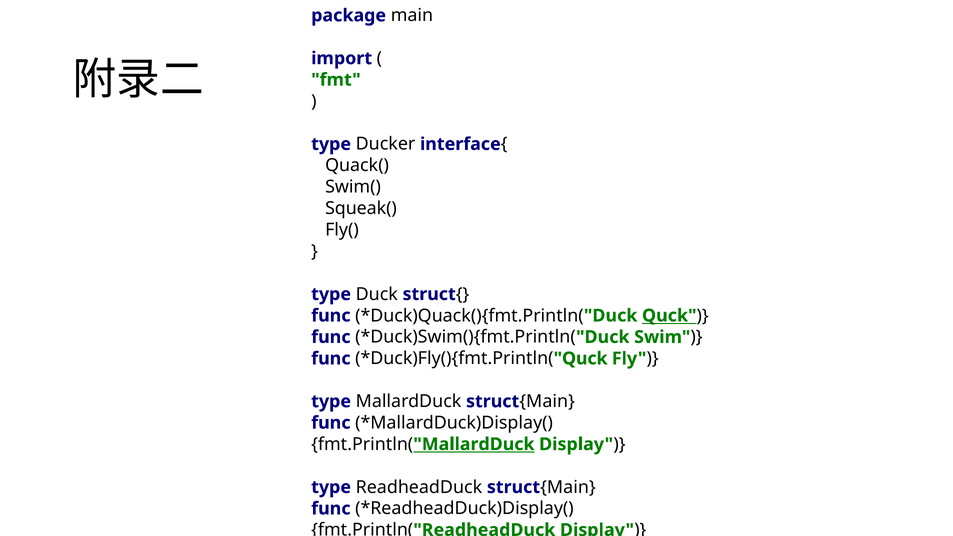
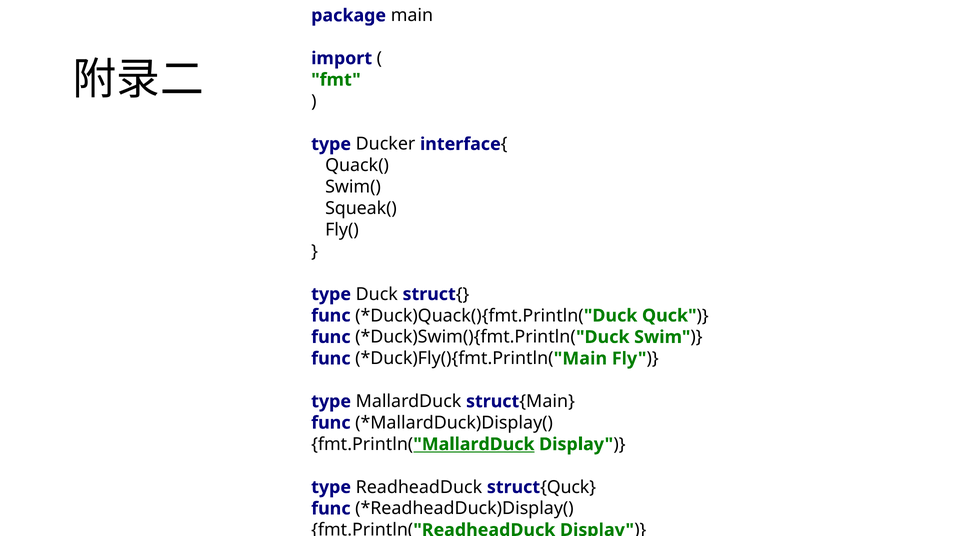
Quck at (669, 316) underline: present -> none
Quck at (581, 359): Quck -> Main
Main at (568, 487): Main -> Quck
